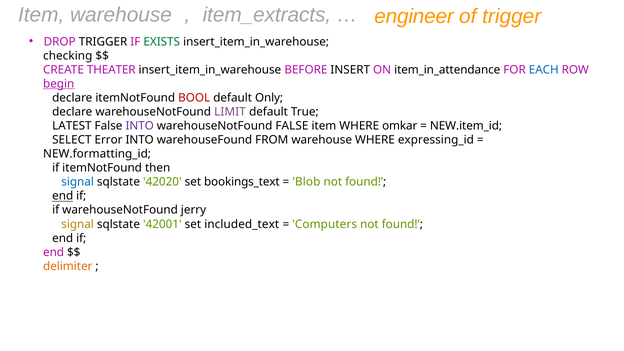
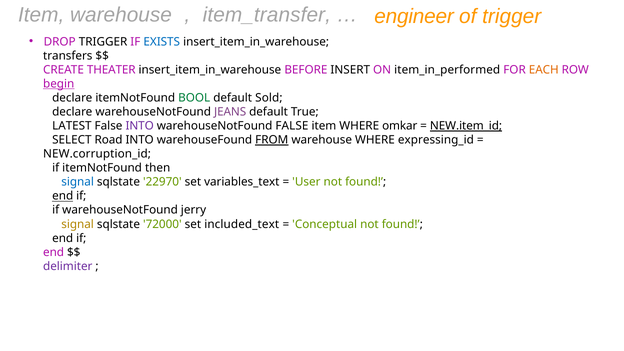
item_extracts: item_extracts -> item_transfer
EXISTS colour: green -> blue
checking: checking -> transfers
item_in_attendance: item_in_attendance -> item_in_performed
EACH colour: blue -> orange
BOOL colour: red -> green
Only: Only -> Sold
LIMIT: LIMIT -> JEANS
NEW.item_id underline: none -> present
Error: Error -> Road
FROM underline: none -> present
NEW.formatting_id: NEW.formatting_id -> NEW.corruption_id
42020: 42020 -> 22970
bookings_text: bookings_text -> variables_text
Blob: Blob -> User
42001: 42001 -> 72000
Computers: Computers -> Conceptual
delimiter colour: orange -> purple
